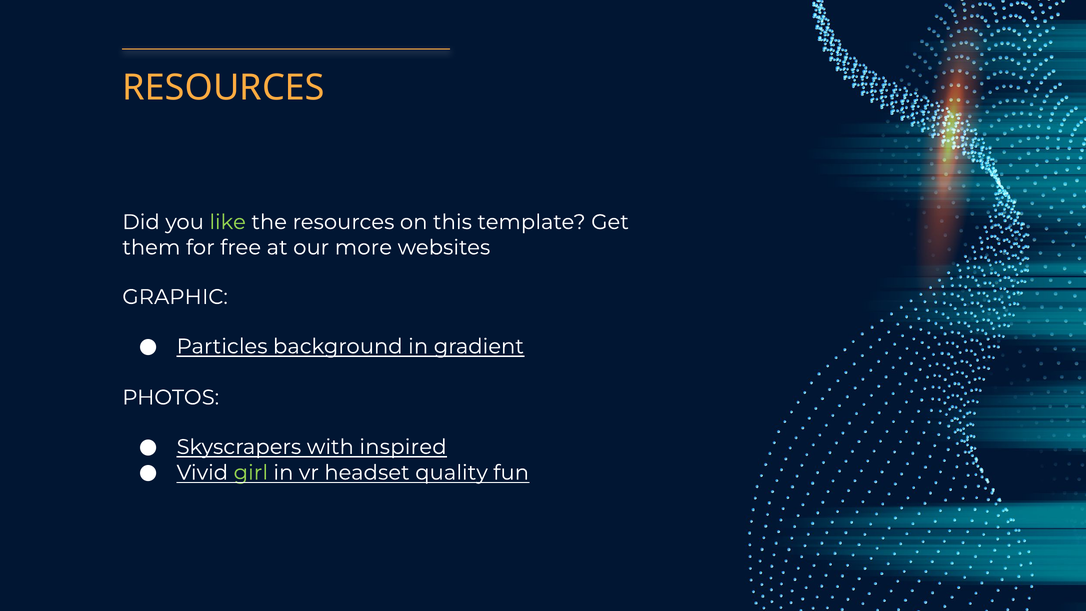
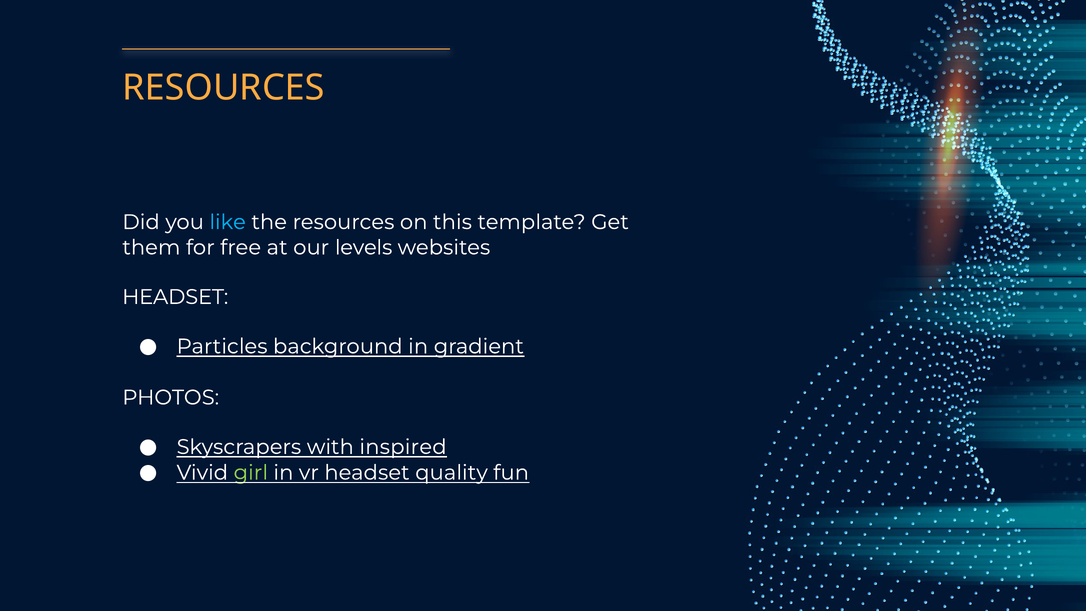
like colour: light green -> light blue
more: more -> levels
GRAPHIC at (175, 297): GRAPHIC -> HEADSET
